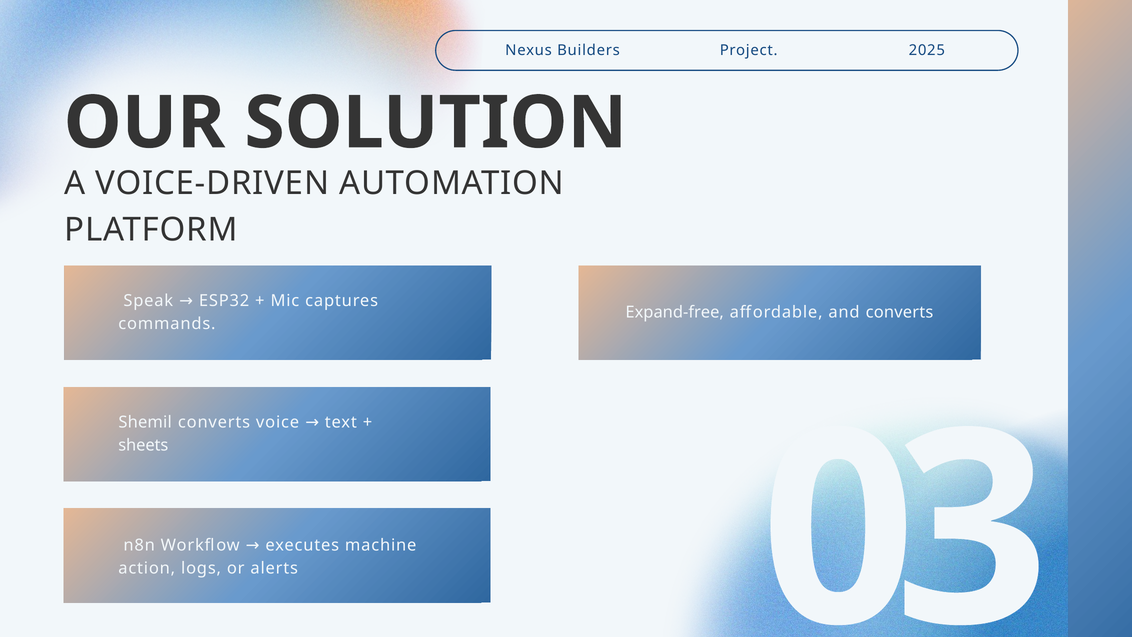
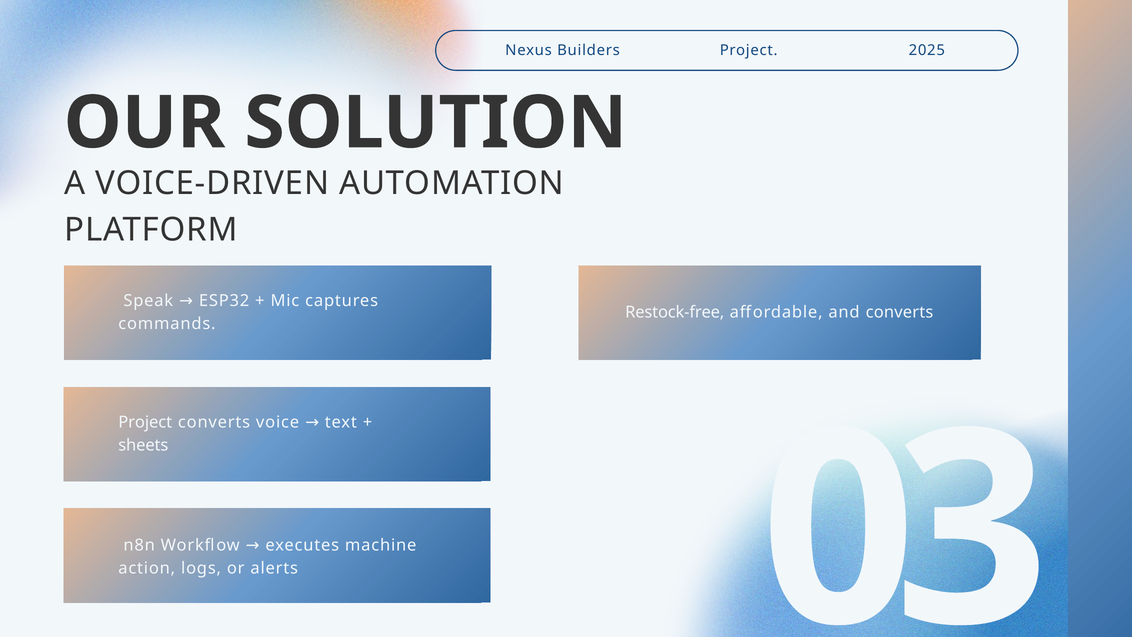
Expand-free: Expand-free -> Restock-free
Shemil at (145, 422): Shemil -> Project
